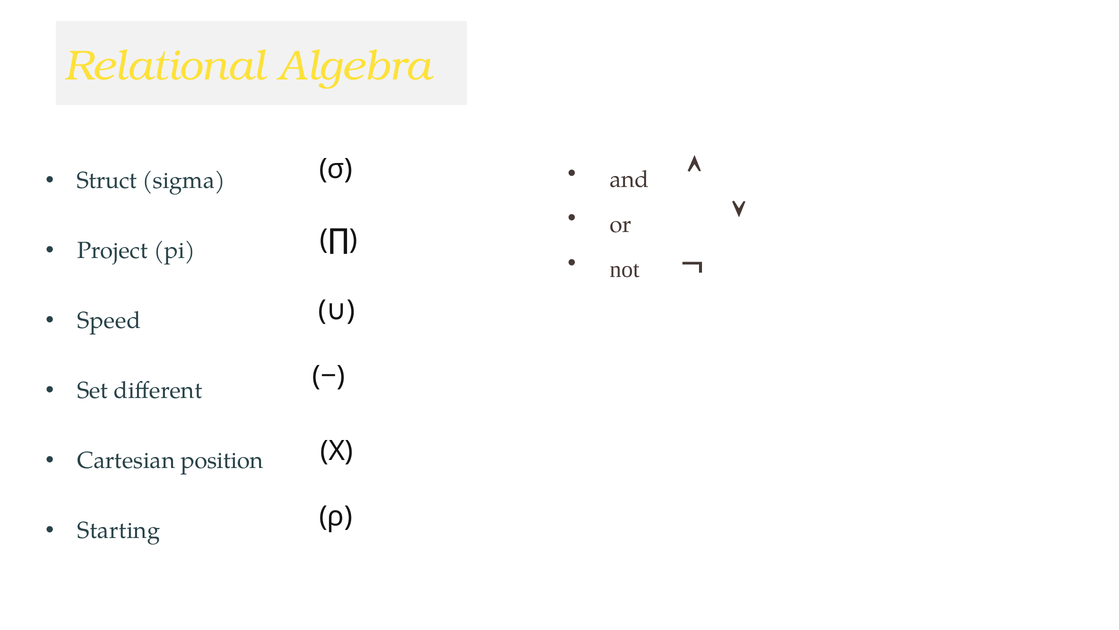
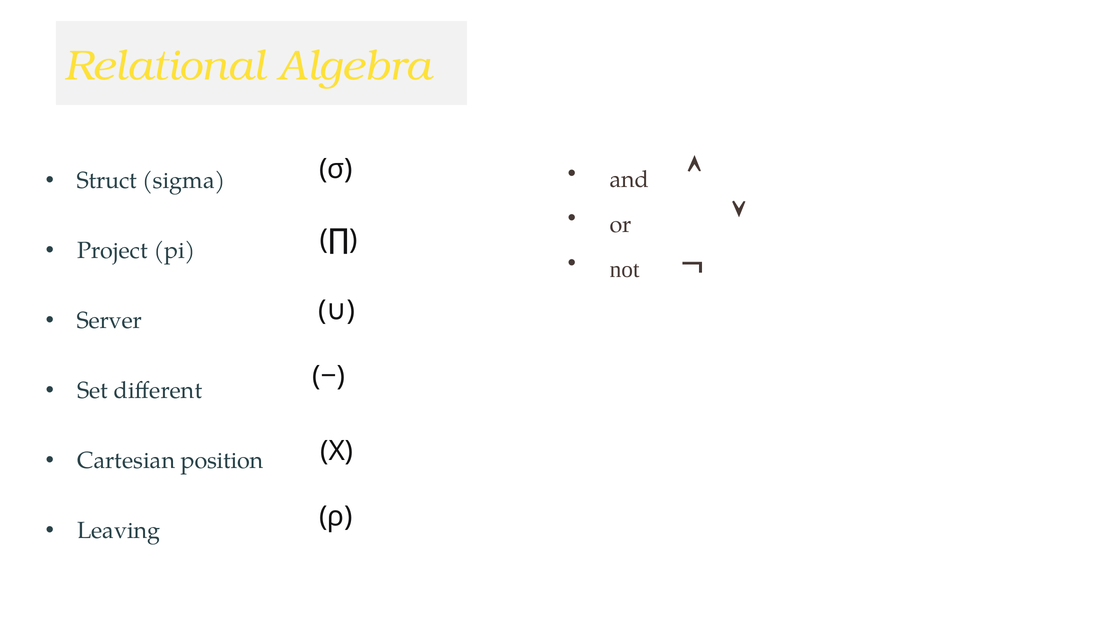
Speed: Speed -> Server
Starting: Starting -> Leaving
